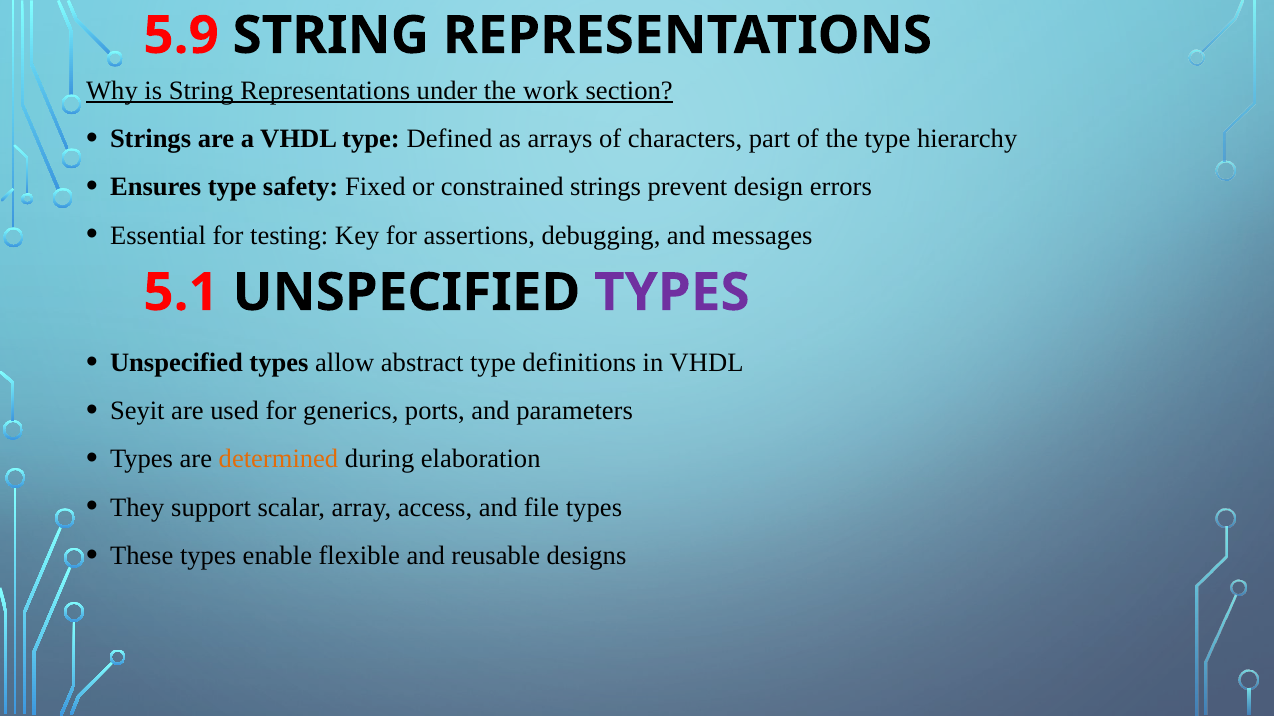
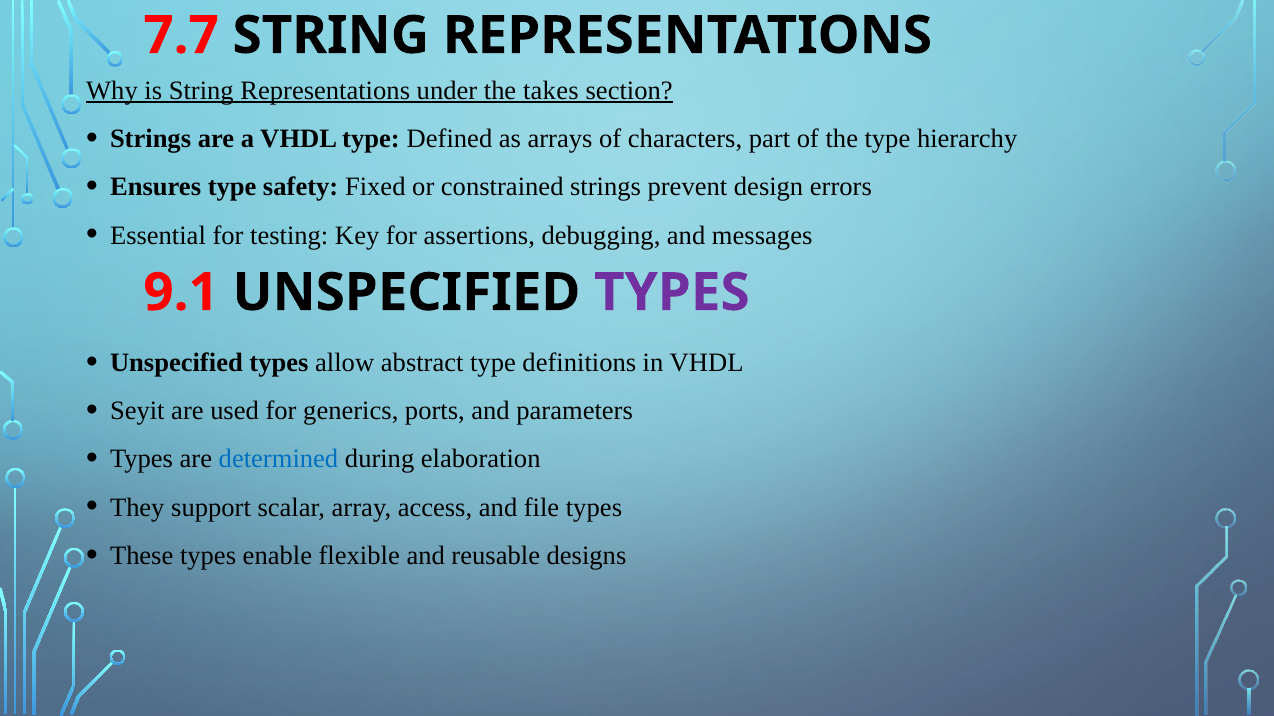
5.9: 5.9 -> 7.7
work: work -> takes
5.1: 5.1 -> 9.1
determined colour: orange -> blue
